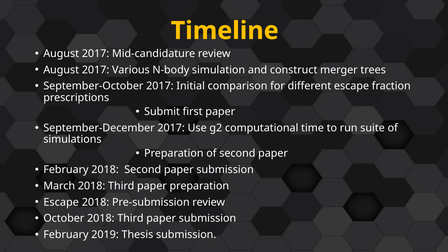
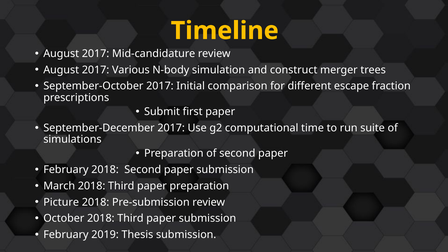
Escape at (61, 202): Escape -> Picture
